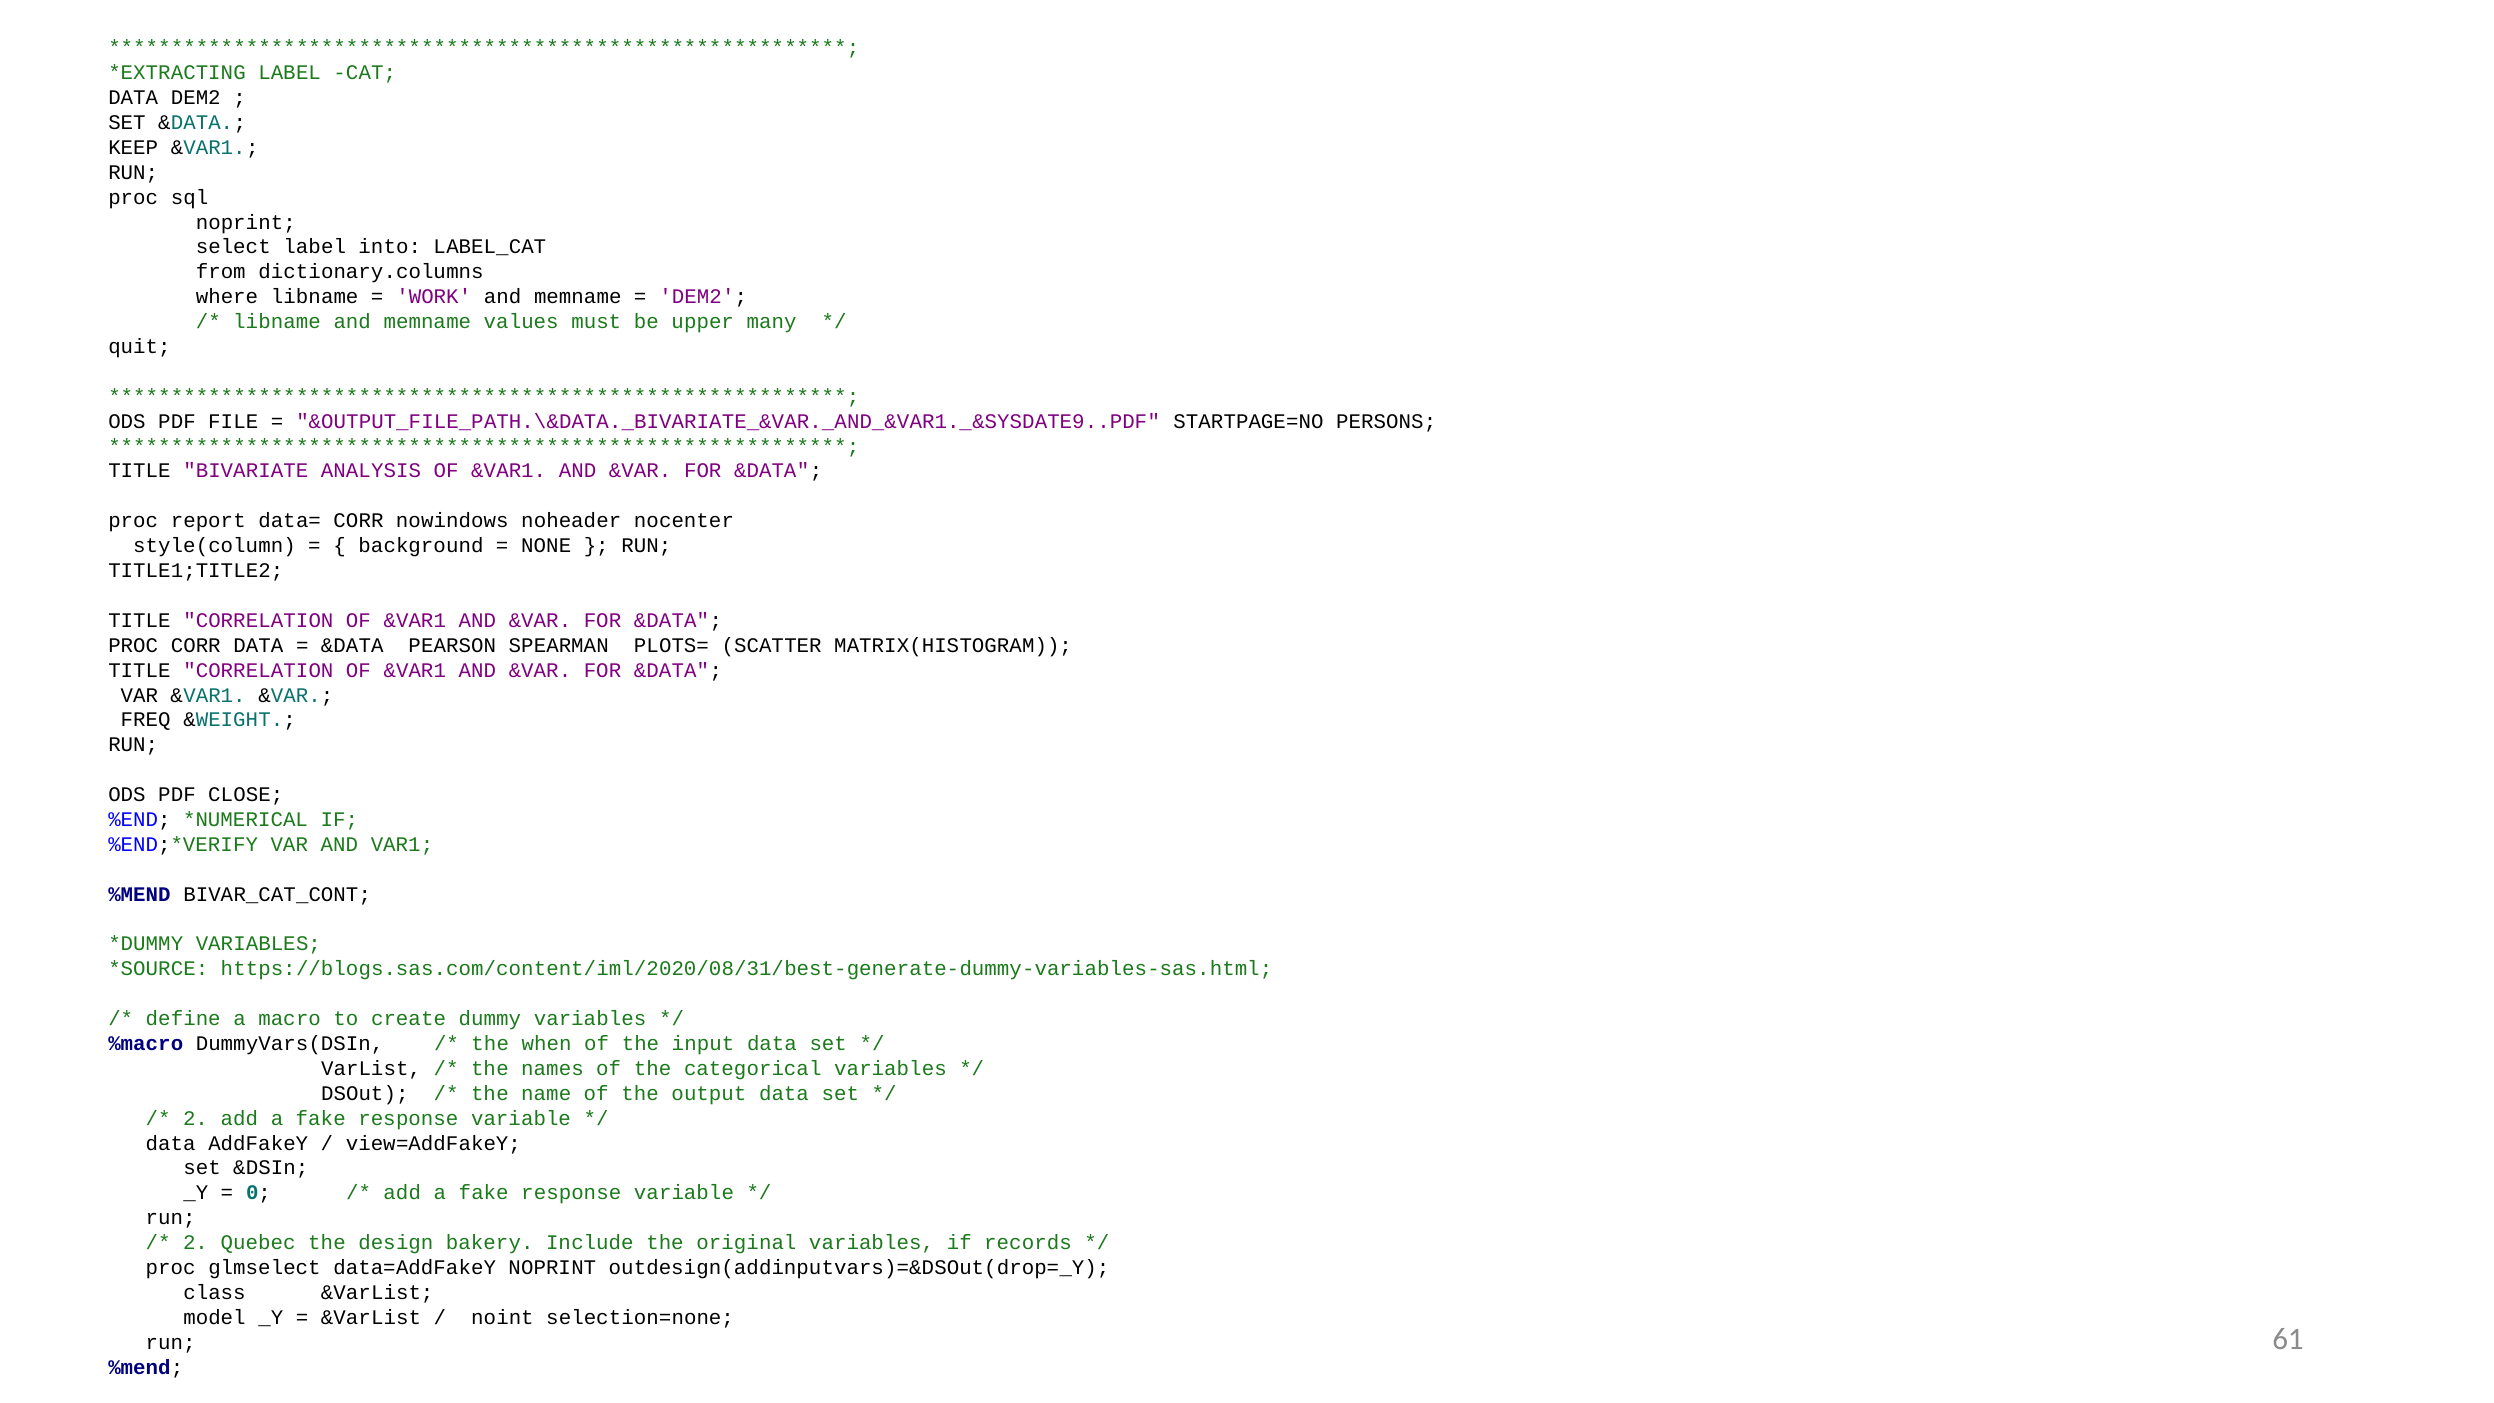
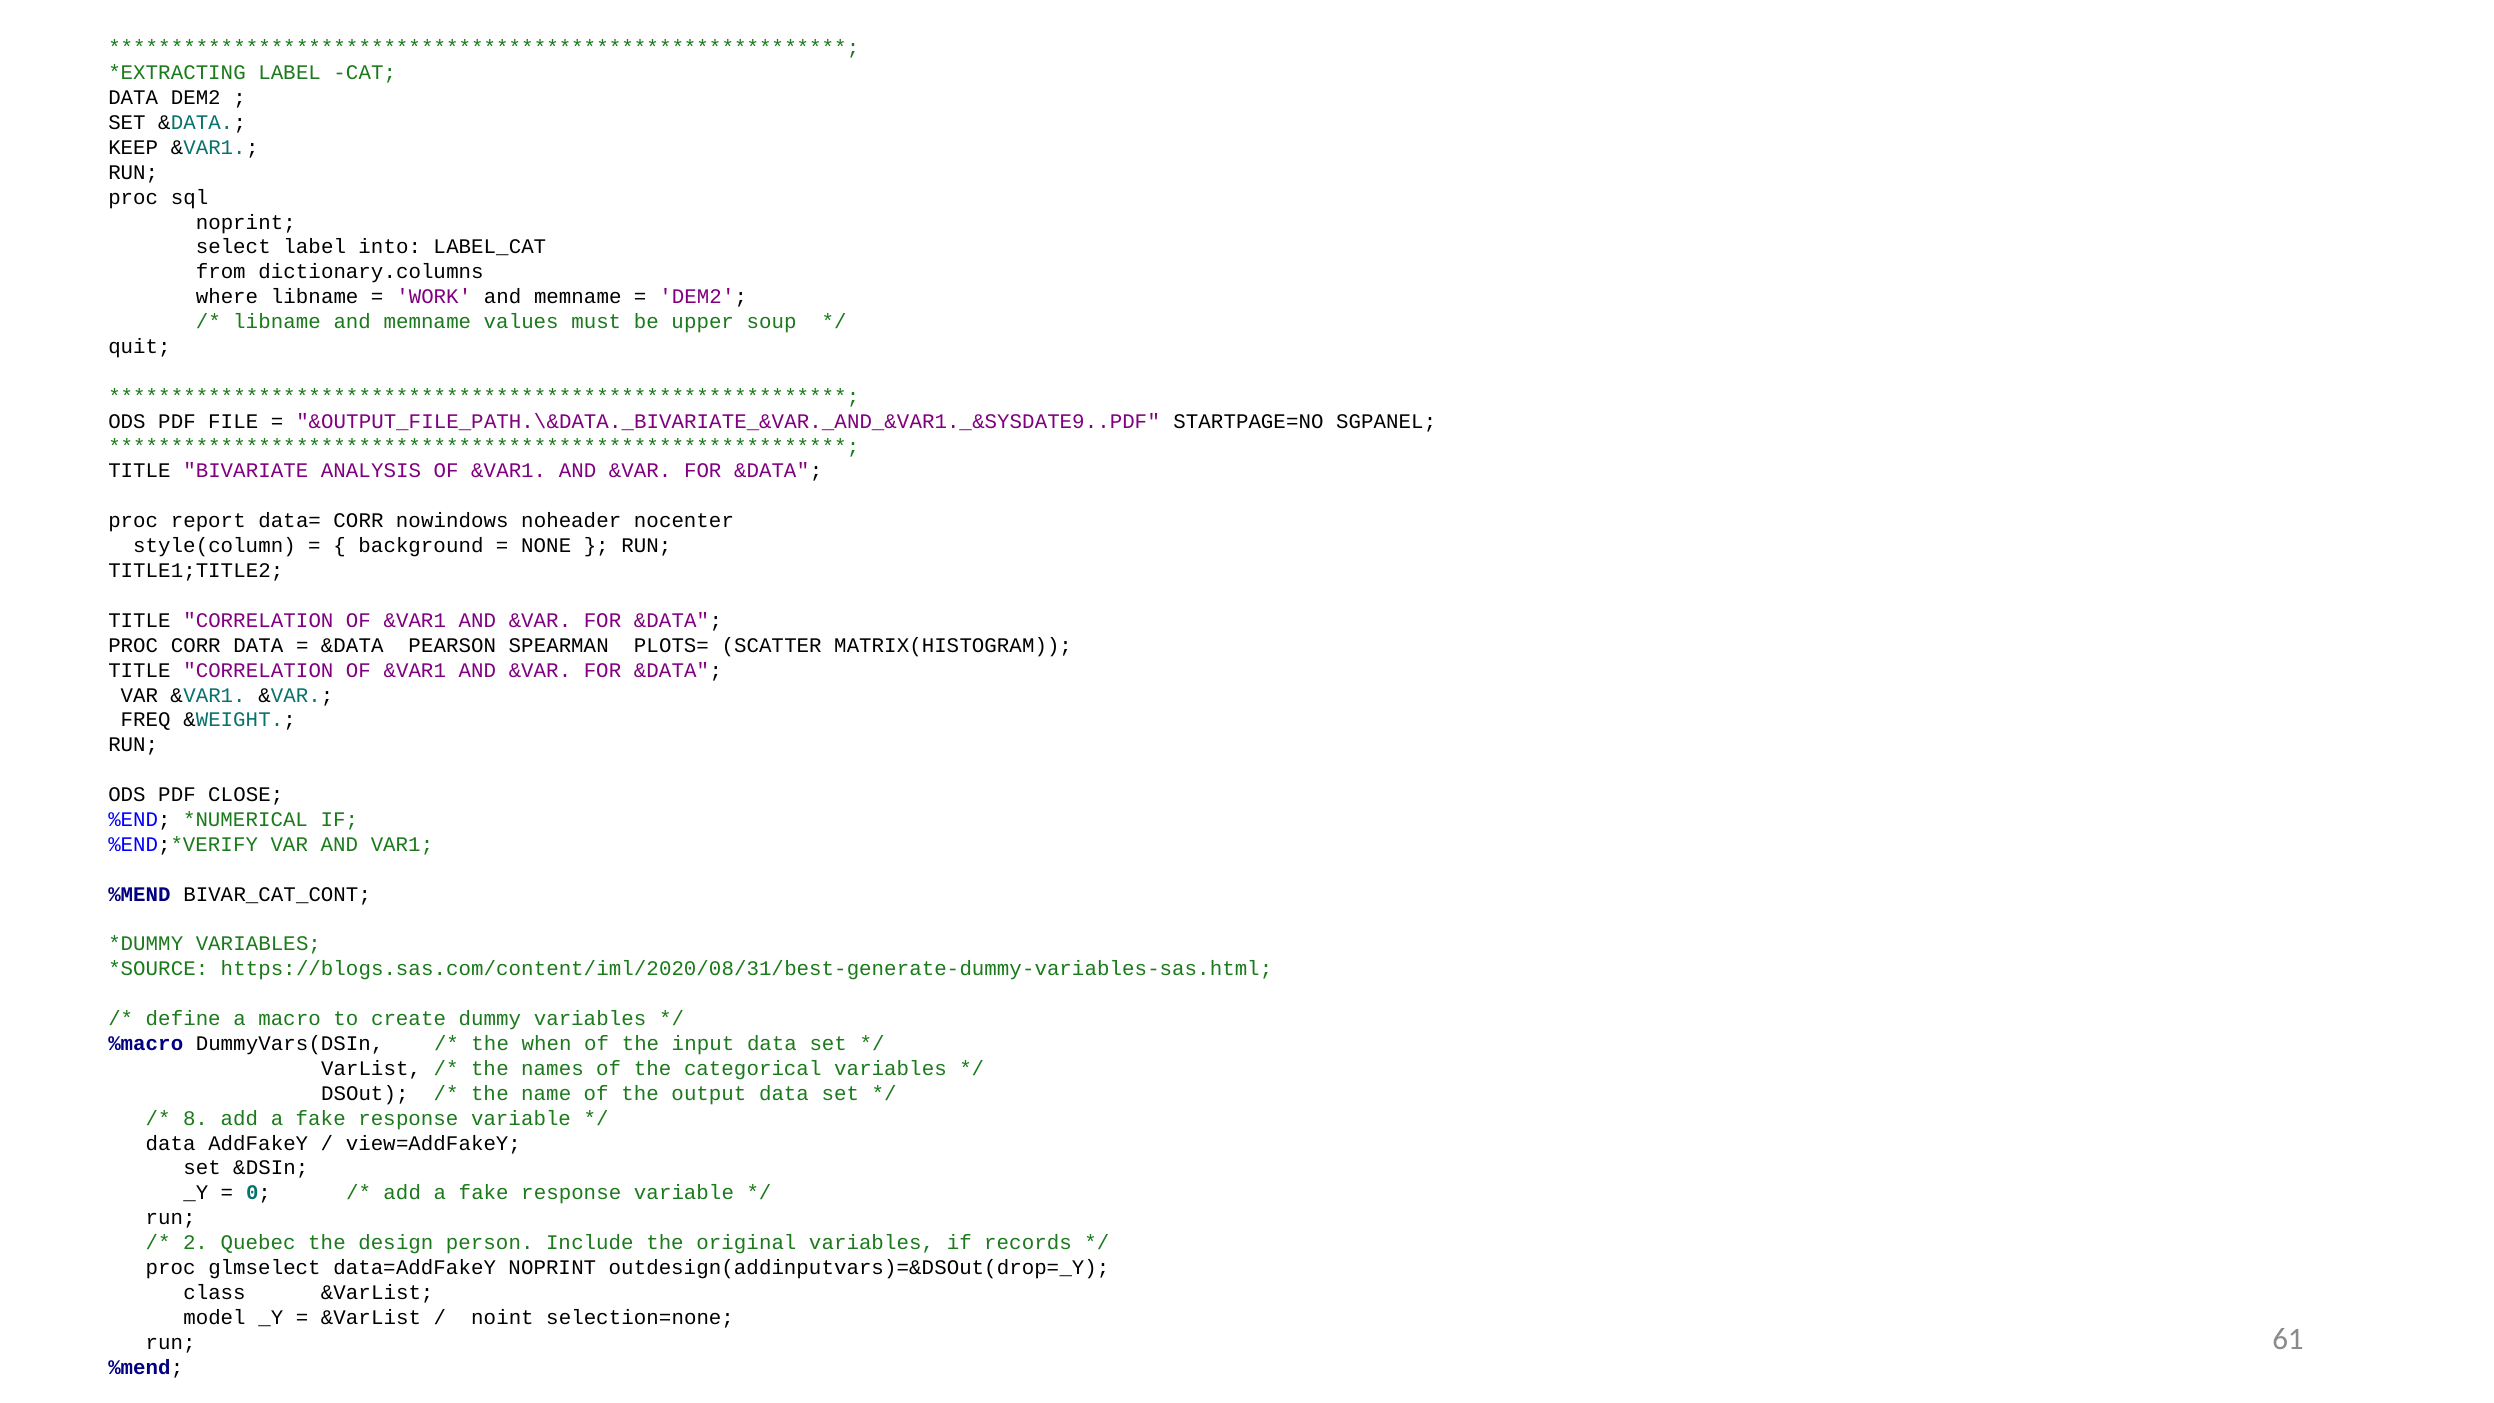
many: many -> soup
PERSONS: PERSONS -> SGPANEL
2 at (195, 1118): 2 -> 8
bakery: bakery -> person
